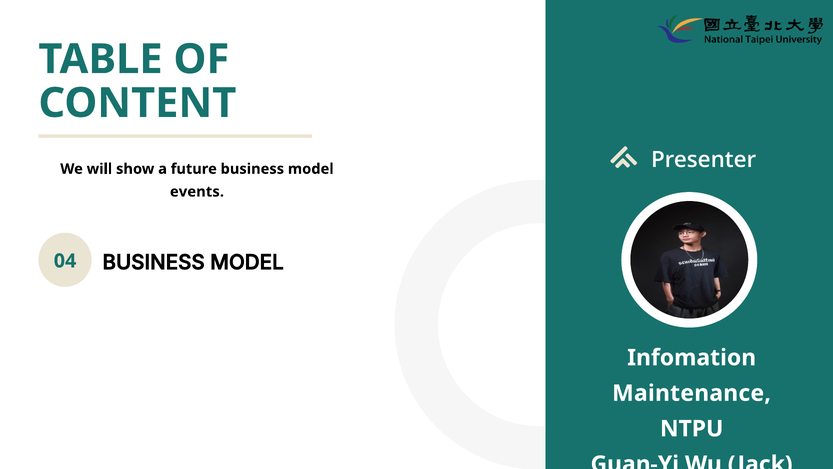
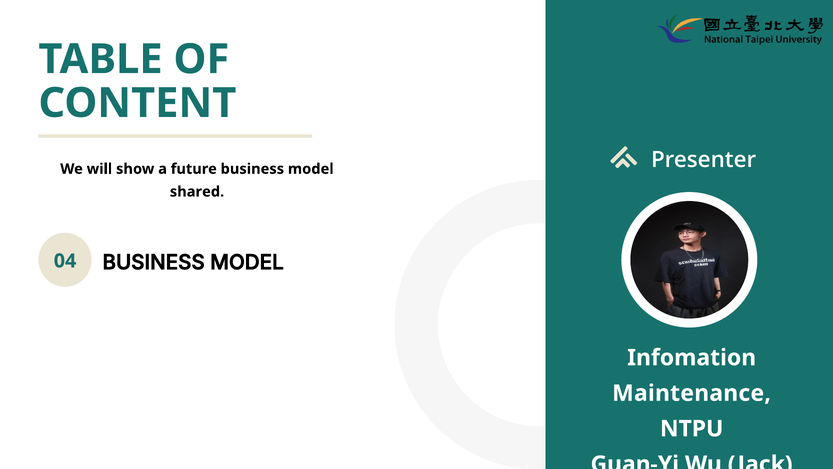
events: events -> shared
